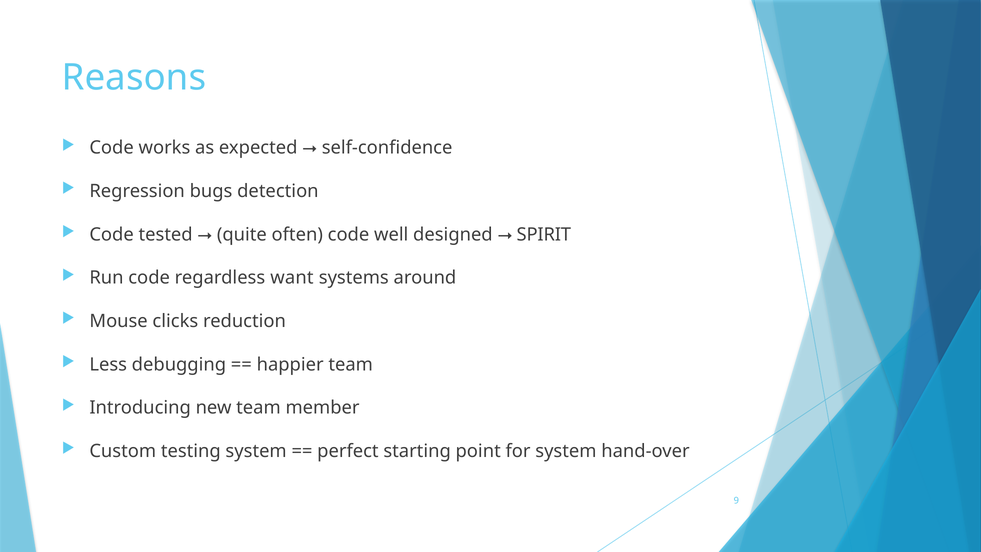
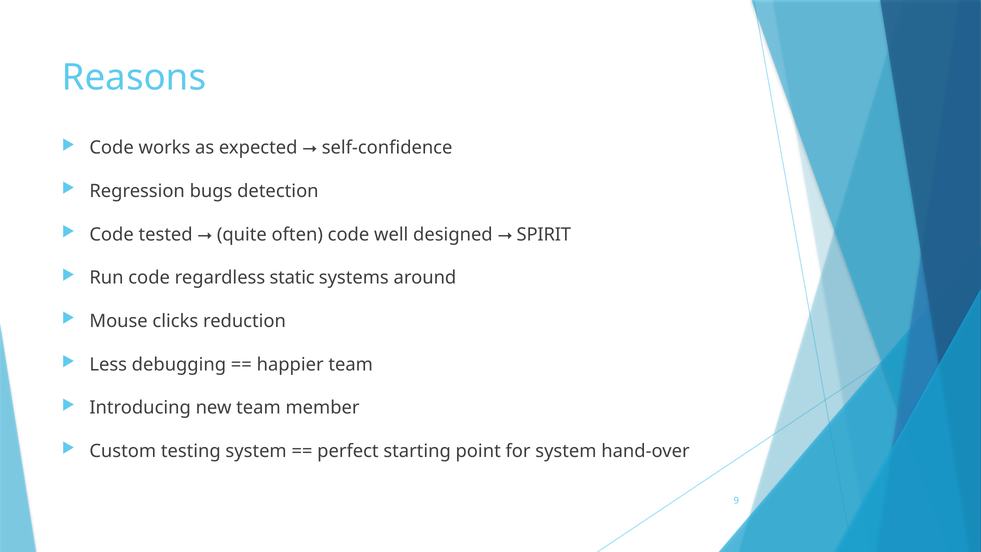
want: want -> static
